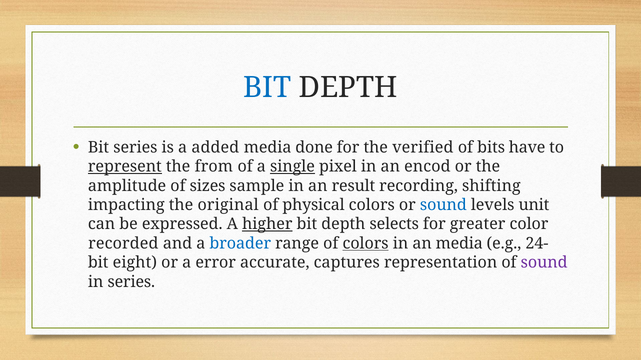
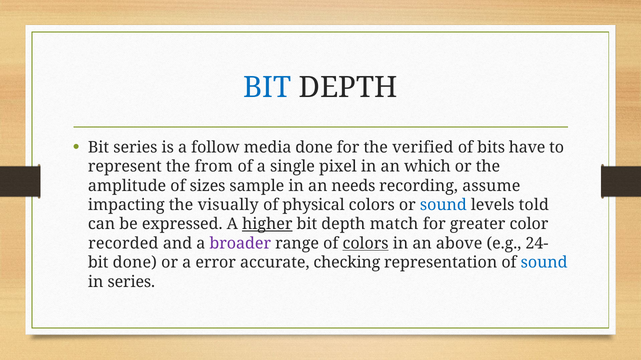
added: added -> follow
represent underline: present -> none
single underline: present -> none
encod: encod -> which
result: result -> needs
shifting: shifting -> assume
original: original -> visually
unit: unit -> told
selects: selects -> match
broader colour: blue -> purple
an media: media -> above
bit eight: eight -> done
captures: captures -> checking
sound at (544, 263) colour: purple -> blue
